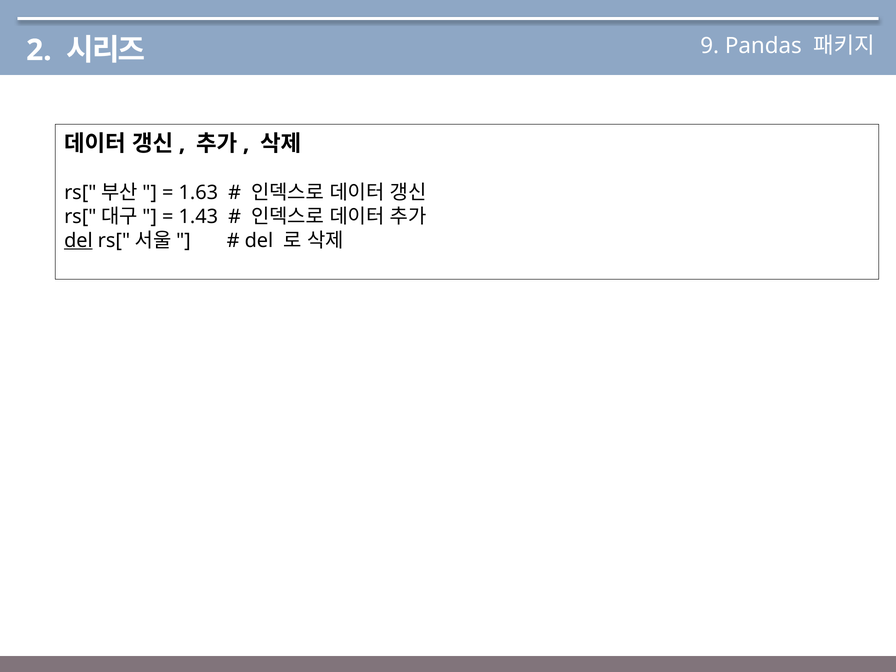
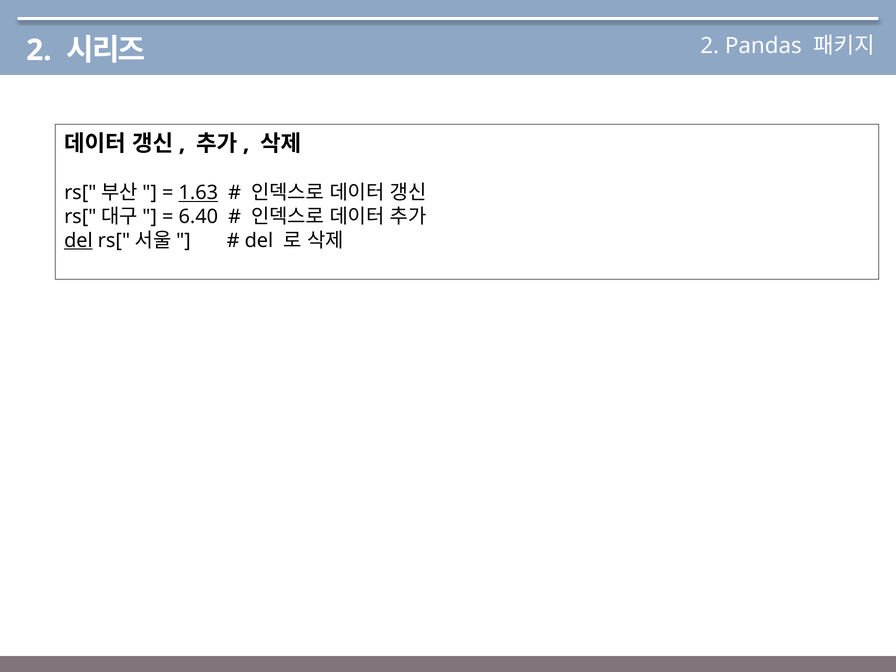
9 at (710, 46): 9 -> 2
1.63 underline: none -> present
1.43: 1.43 -> 6.40
